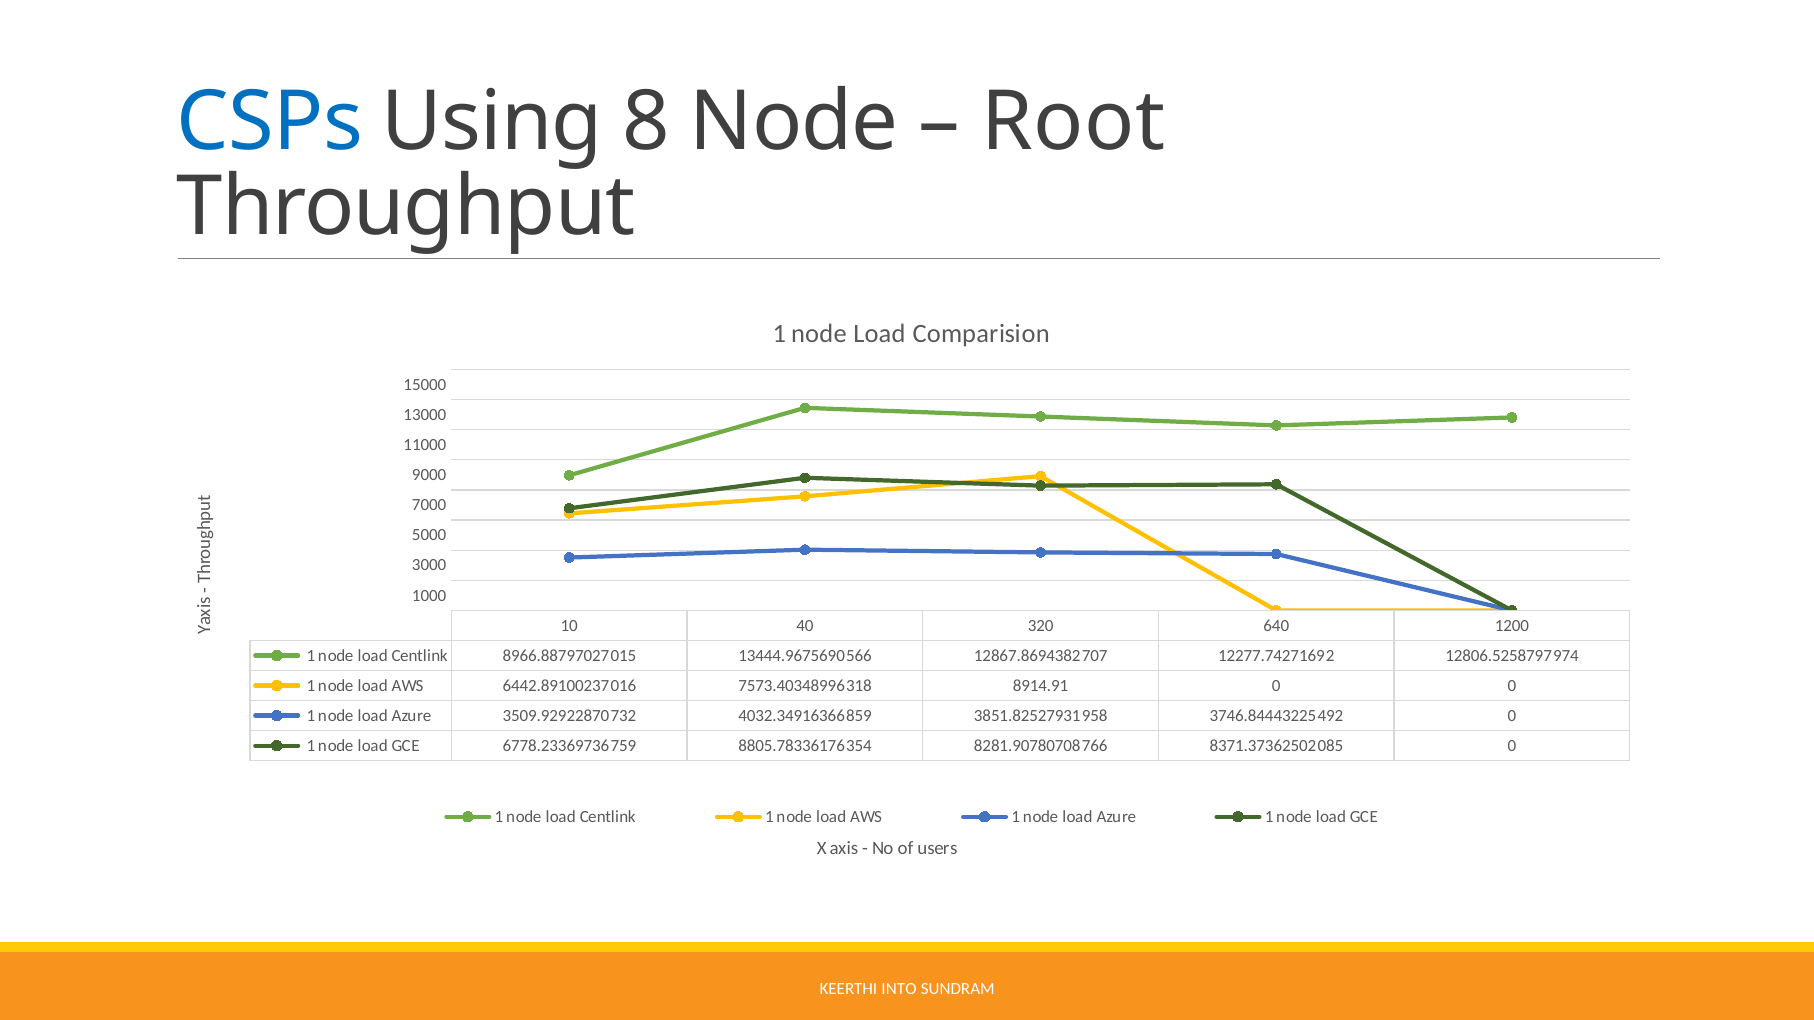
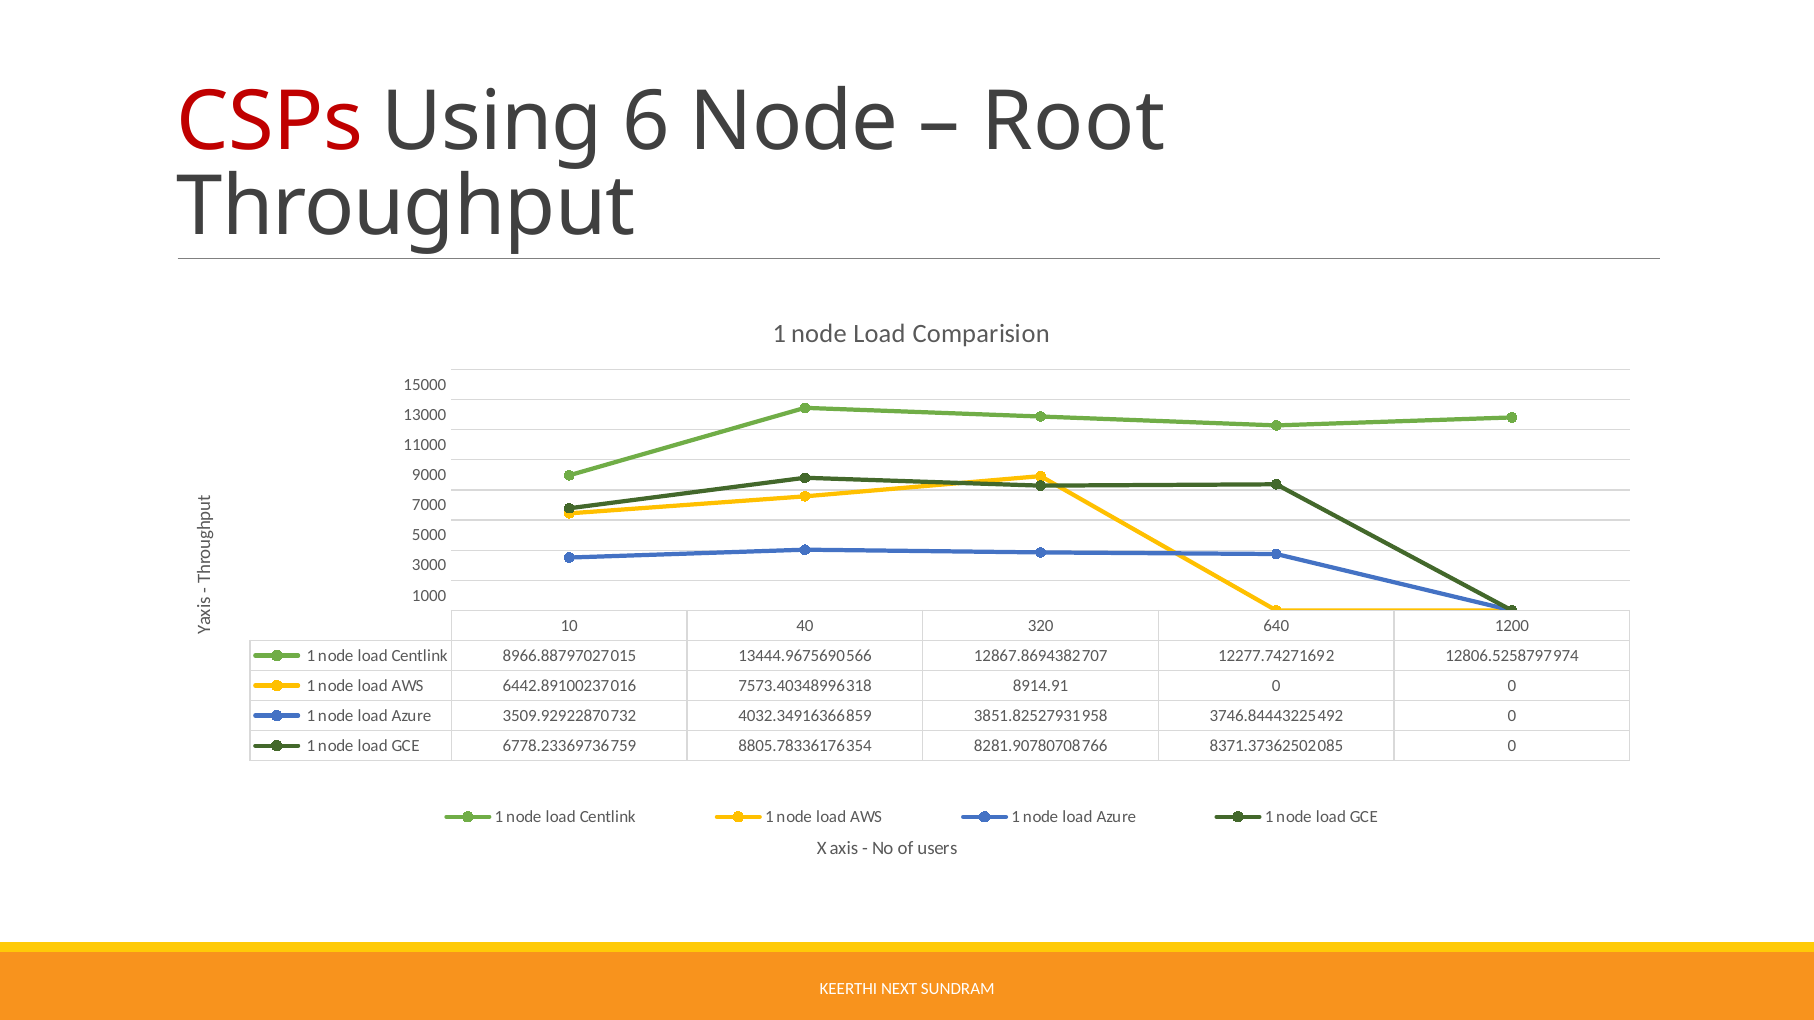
CSPs colour: blue -> red
8: 8 -> 6
INTO: INTO -> NEXT
